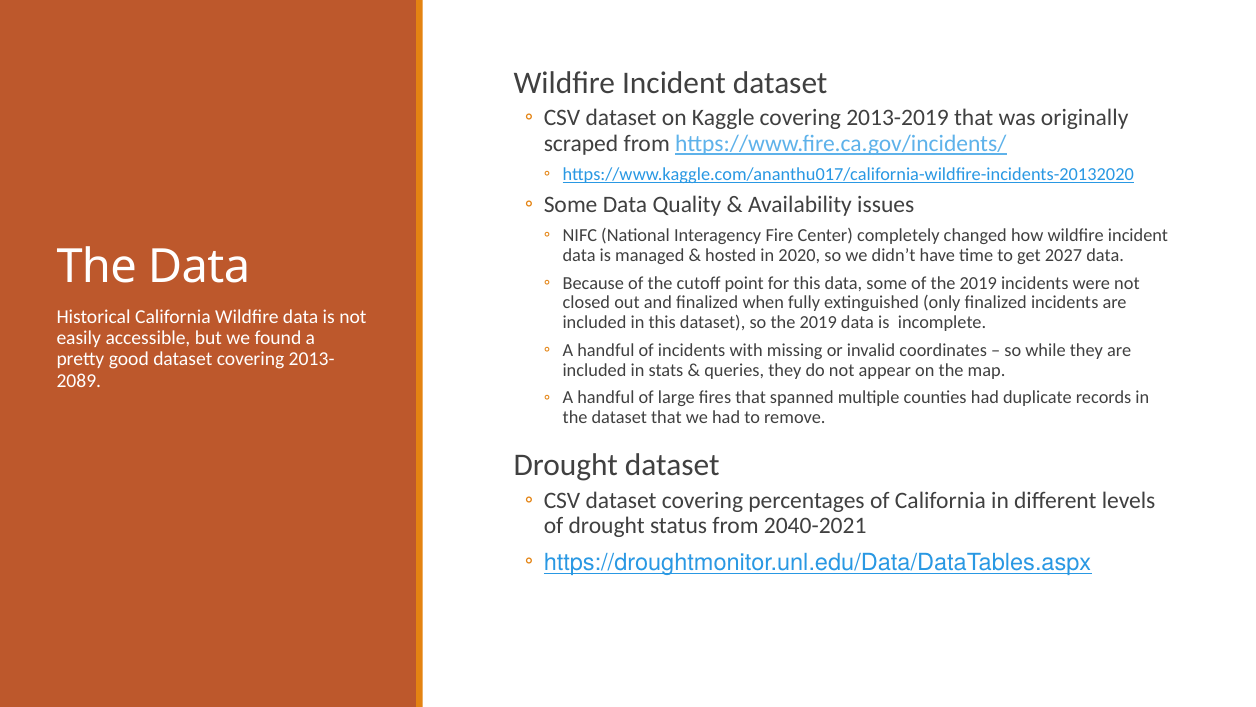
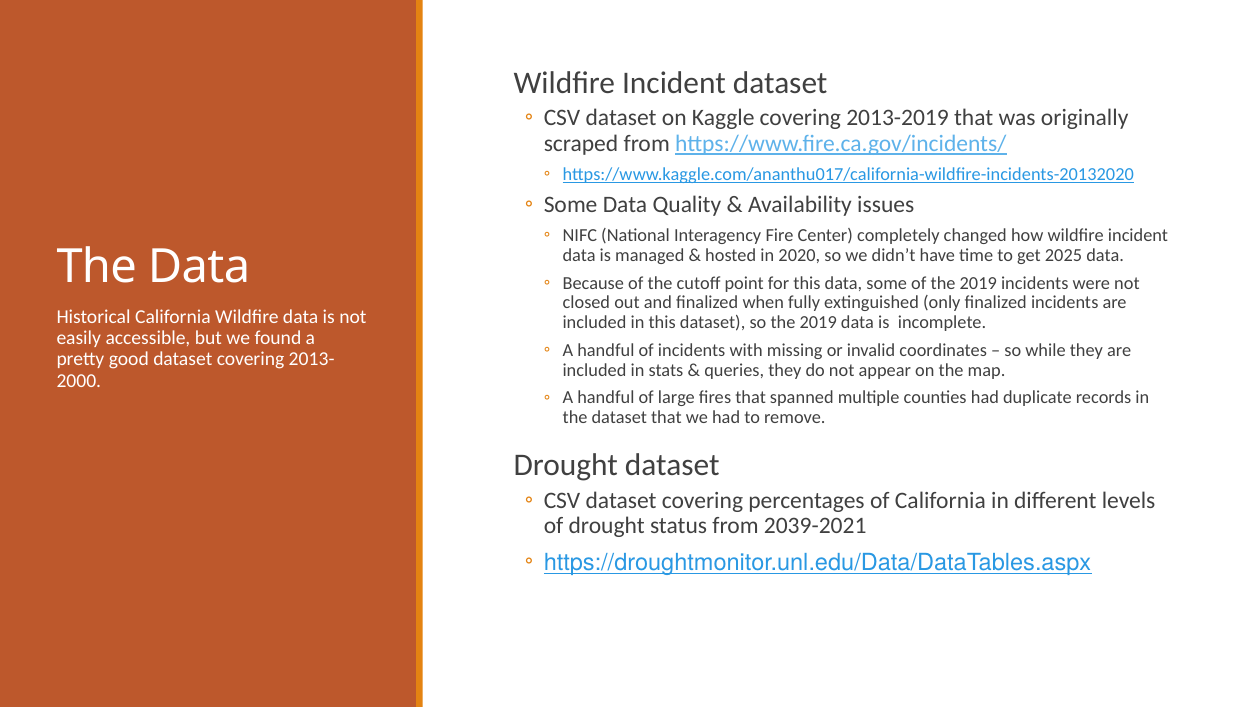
2027: 2027 -> 2025
2089: 2089 -> 2000
2040-2021: 2040-2021 -> 2039-2021
